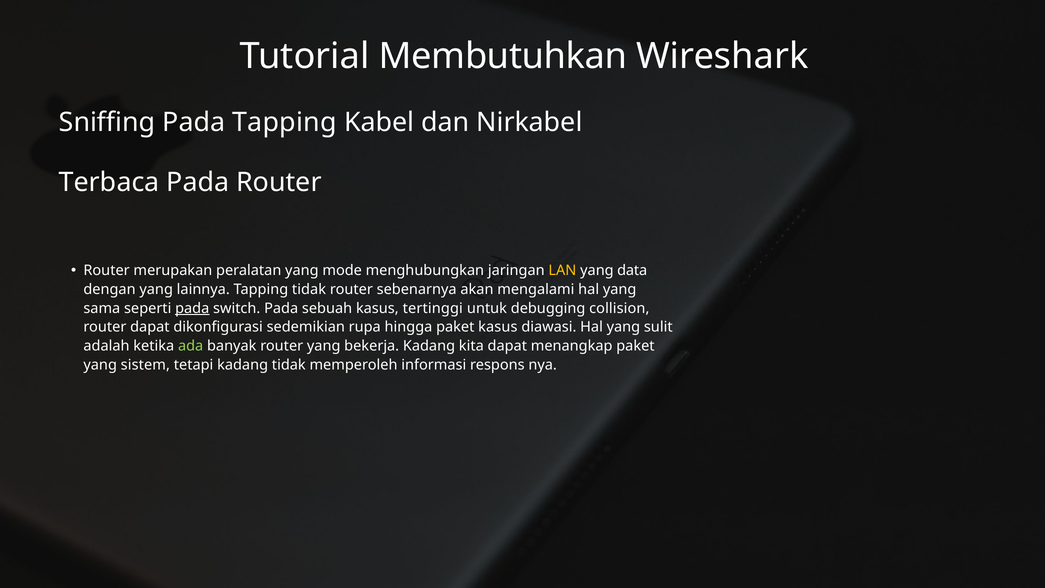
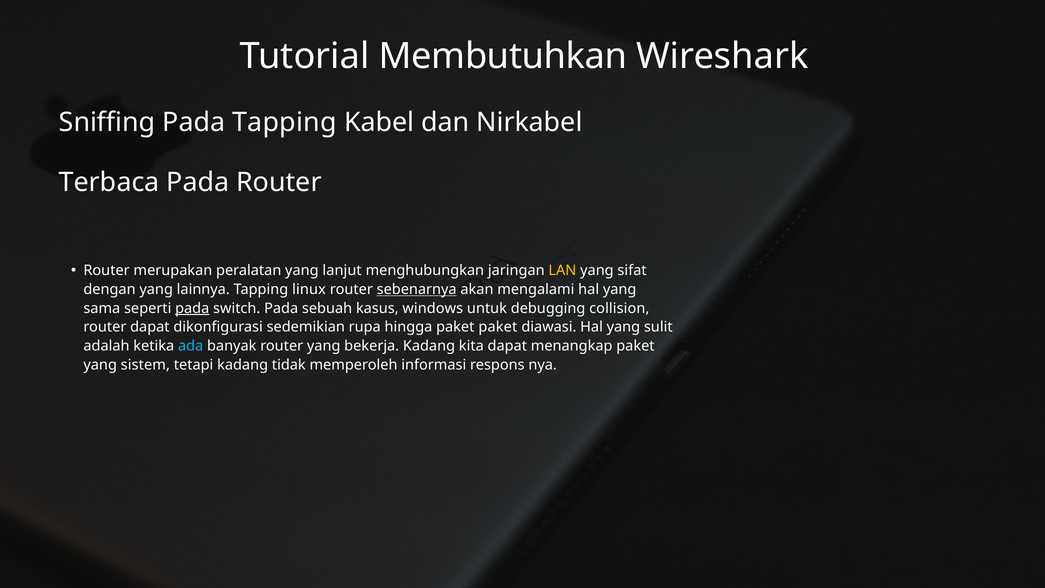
mode: mode -> lanjut
data: data -> sifat
Tapping tidak: tidak -> linux
sebenarnya underline: none -> present
tertinggi: tertinggi -> windows
paket kasus: kasus -> paket
ada colour: light green -> light blue
